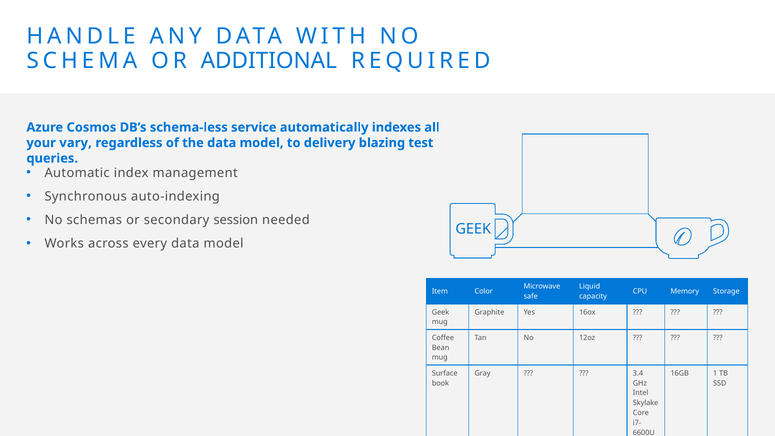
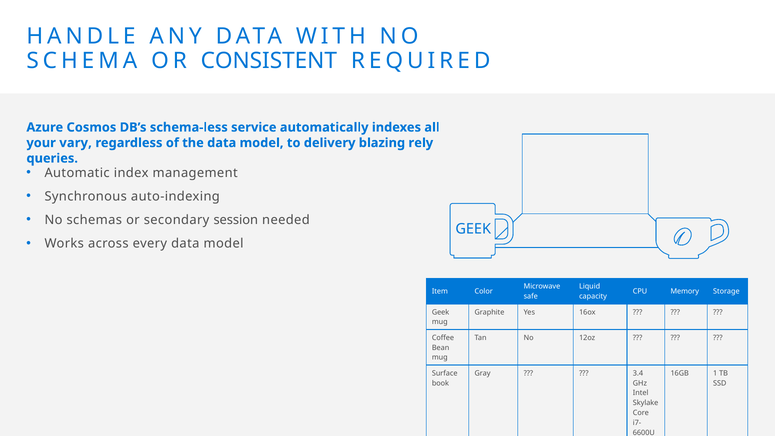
ADDITIONAL: ADDITIONAL -> CONSISTENT
test: test -> rely
